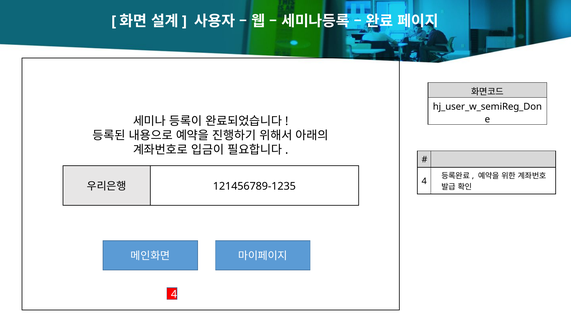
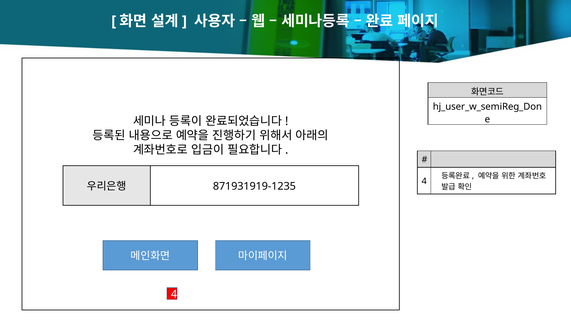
121456789-1235: 121456789-1235 -> 871931919-1235
